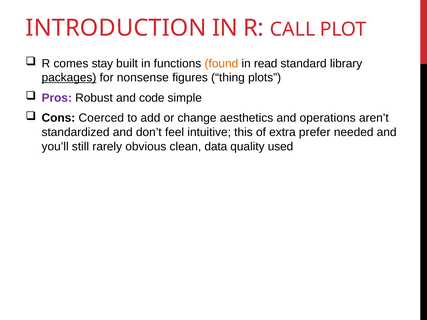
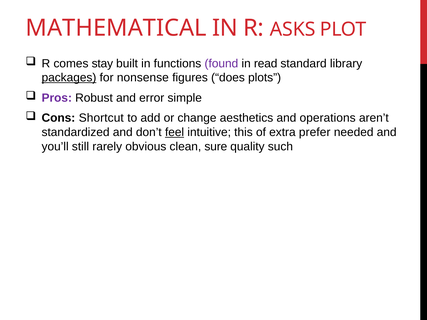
INTRODUCTION: INTRODUCTION -> MATHEMATICAL
CALL: CALL -> ASKS
found colour: orange -> purple
thing: thing -> does
code: code -> error
Coerced: Coerced -> Shortcut
feel underline: none -> present
data: data -> sure
used: used -> such
